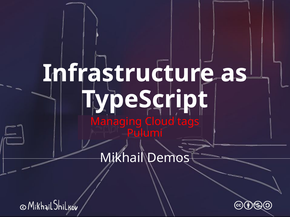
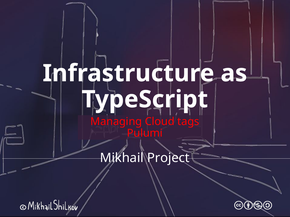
Demos: Demos -> Project
